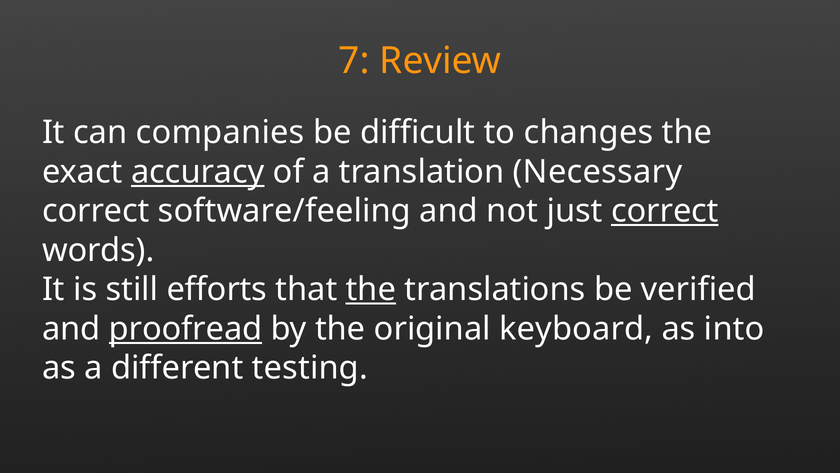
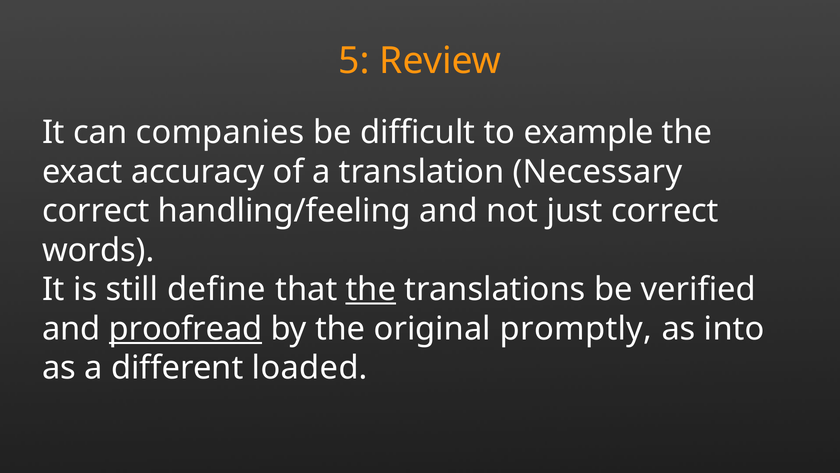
7: 7 -> 5
changes: changes -> example
accuracy underline: present -> none
software/feeling: software/feeling -> handling/feeling
correct at (665, 211) underline: present -> none
efforts: efforts -> define
keyboard: keyboard -> promptly
testing: testing -> loaded
